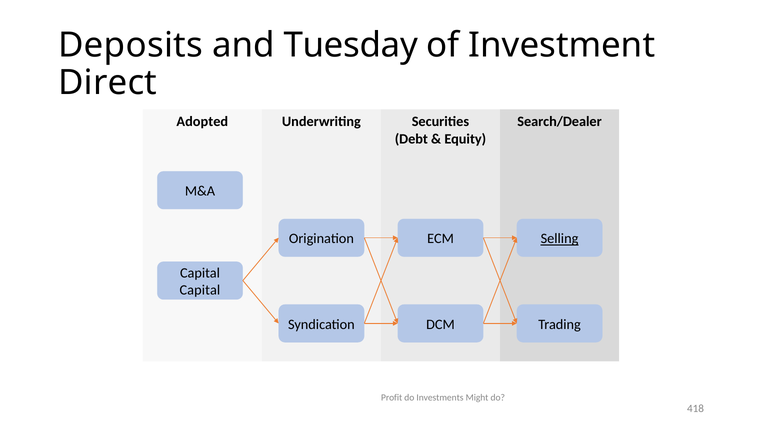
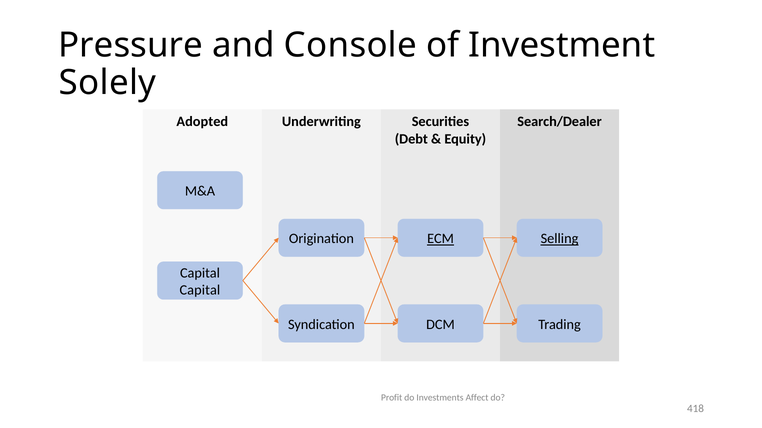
Deposits: Deposits -> Pressure
Tuesday: Tuesday -> Console
Direct: Direct -> Solely
ECM underline: none -> present
Might: Might -> Affect
